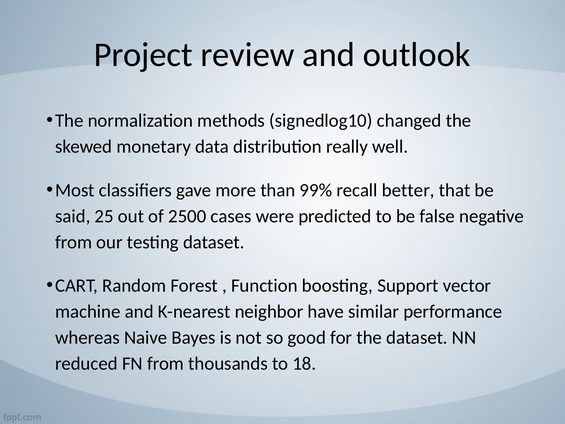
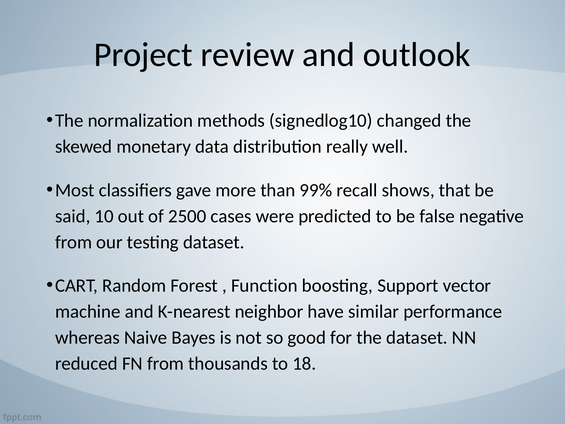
better: better -> shows
25: 25 -> 10
